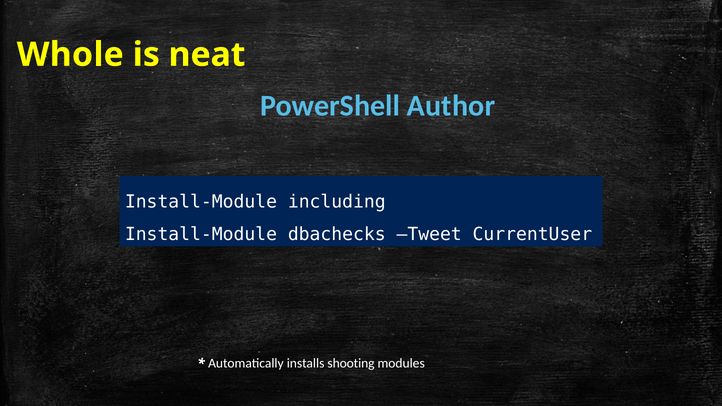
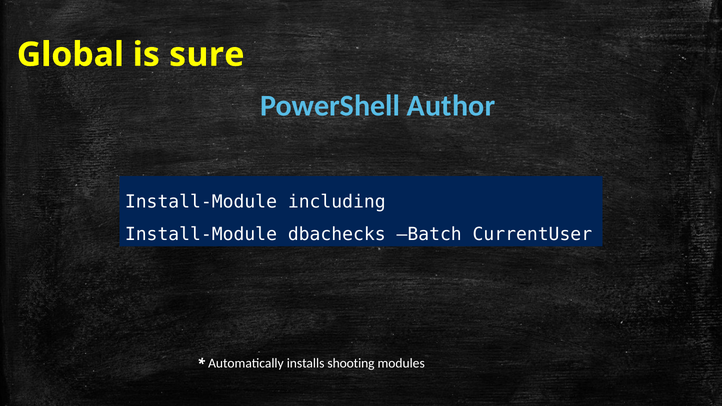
Whole: Whole -> Global
neat: neat -> sure
Tweet: Tweet -> Batch
